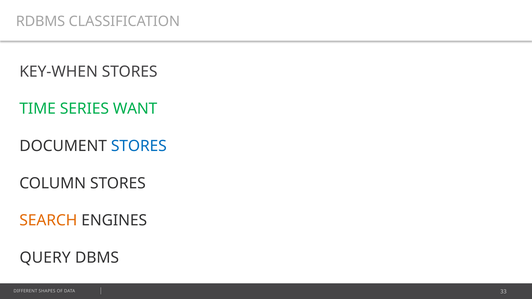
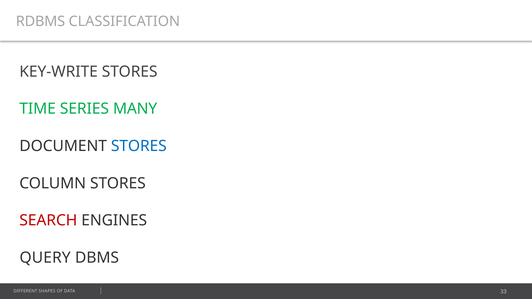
KEY-WHEN: KEY-WHEN -> KEY-WRITE
WANT: WANT -> MANY
SEARCH colour: orange -> red
